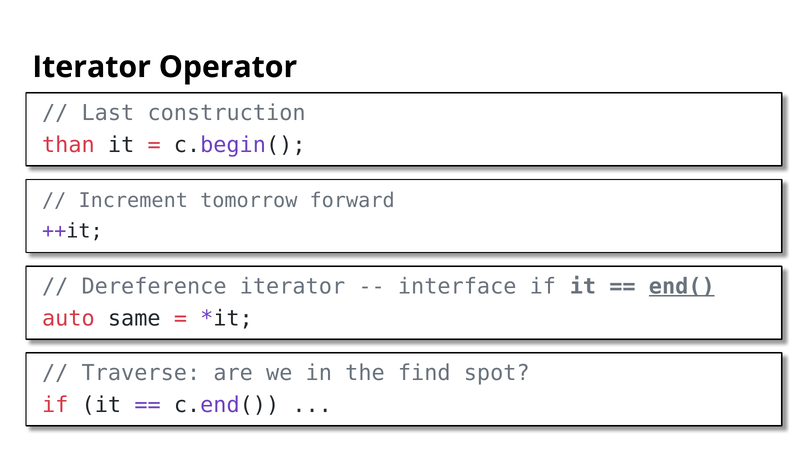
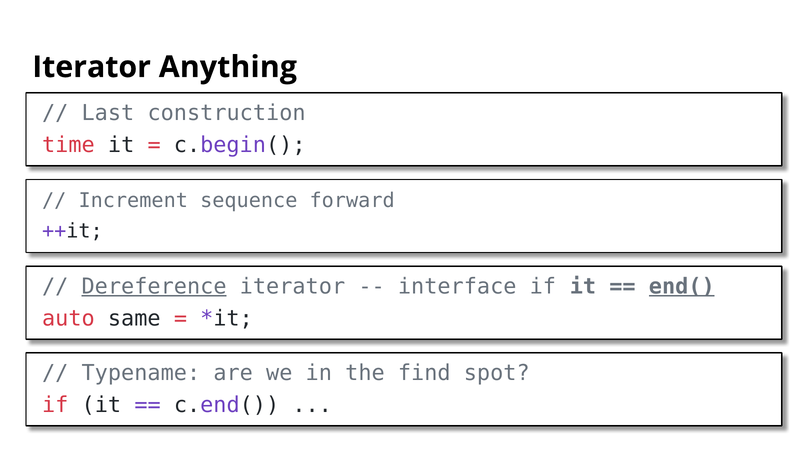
Operator: Operator -> Anything
than: than -> time
tomorrow: tomorrow -> sequence
Dereference underline: none -> present
Traverse: Traverse -> Typename
